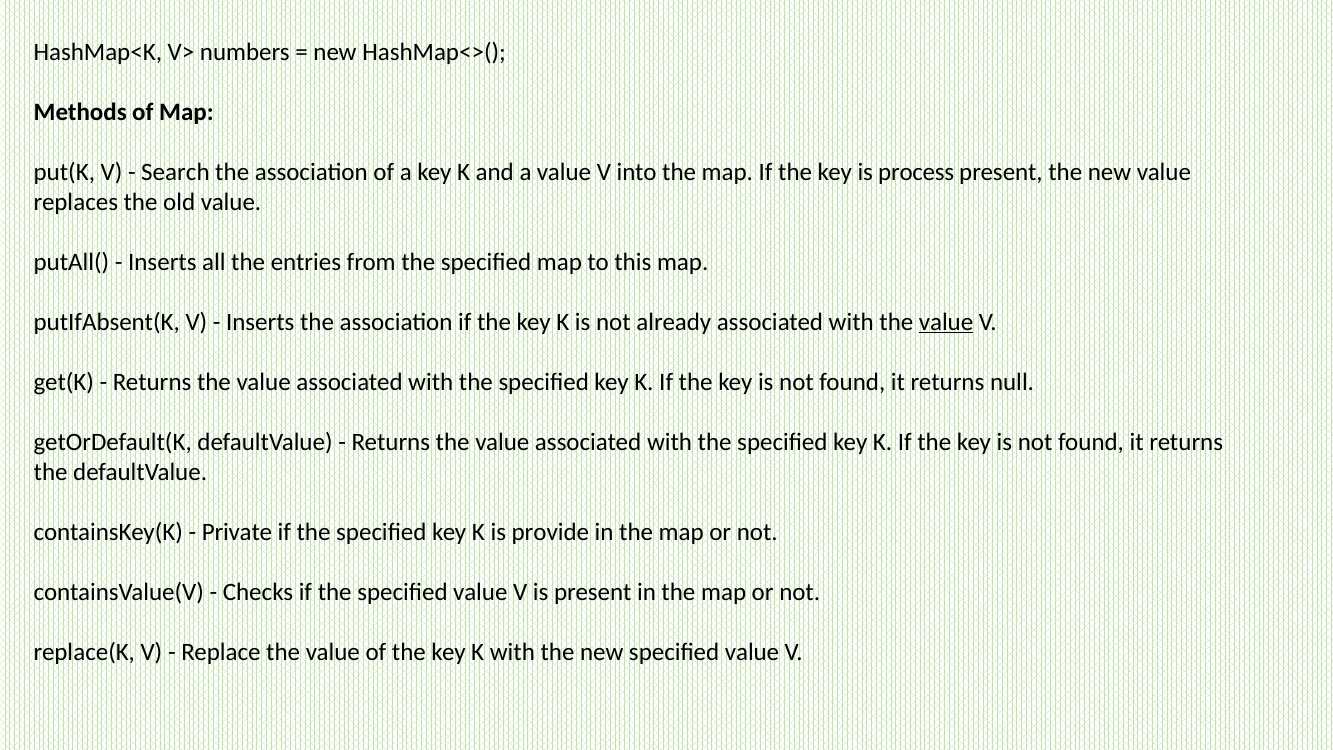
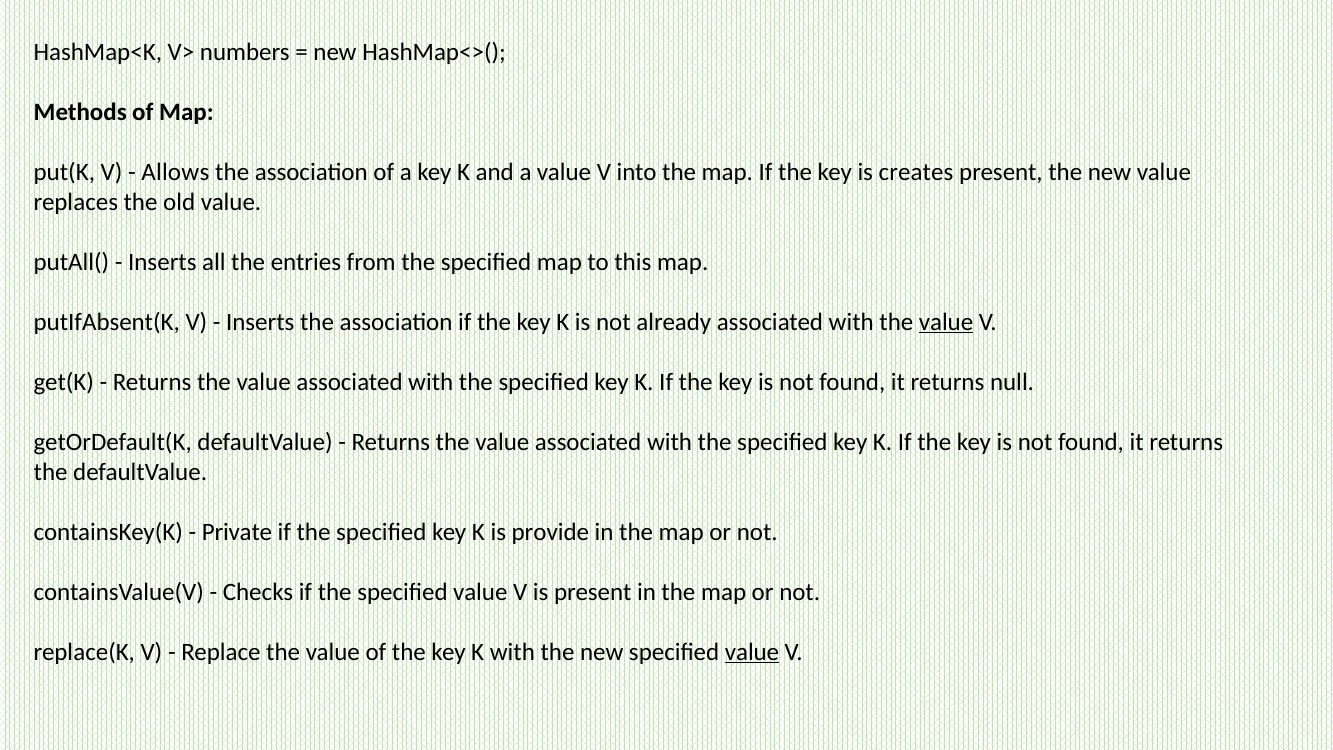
Search: Search -> Allows
process: process -> creates
value at (752, 652) underline: none -> present
